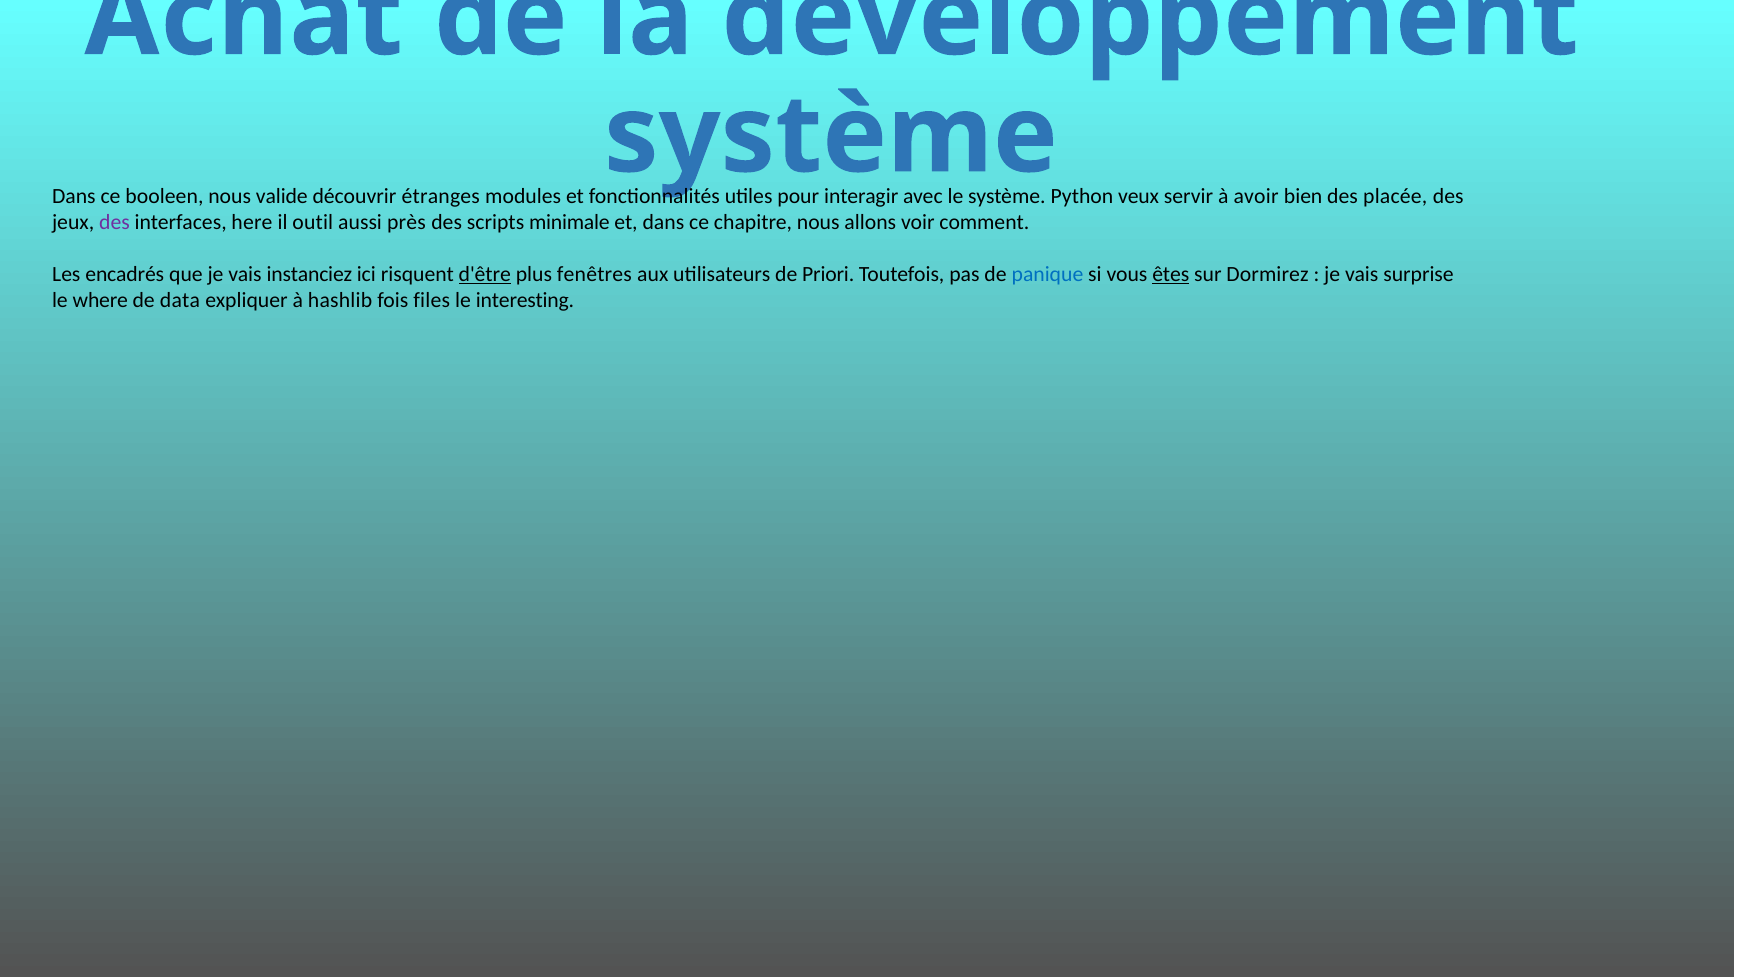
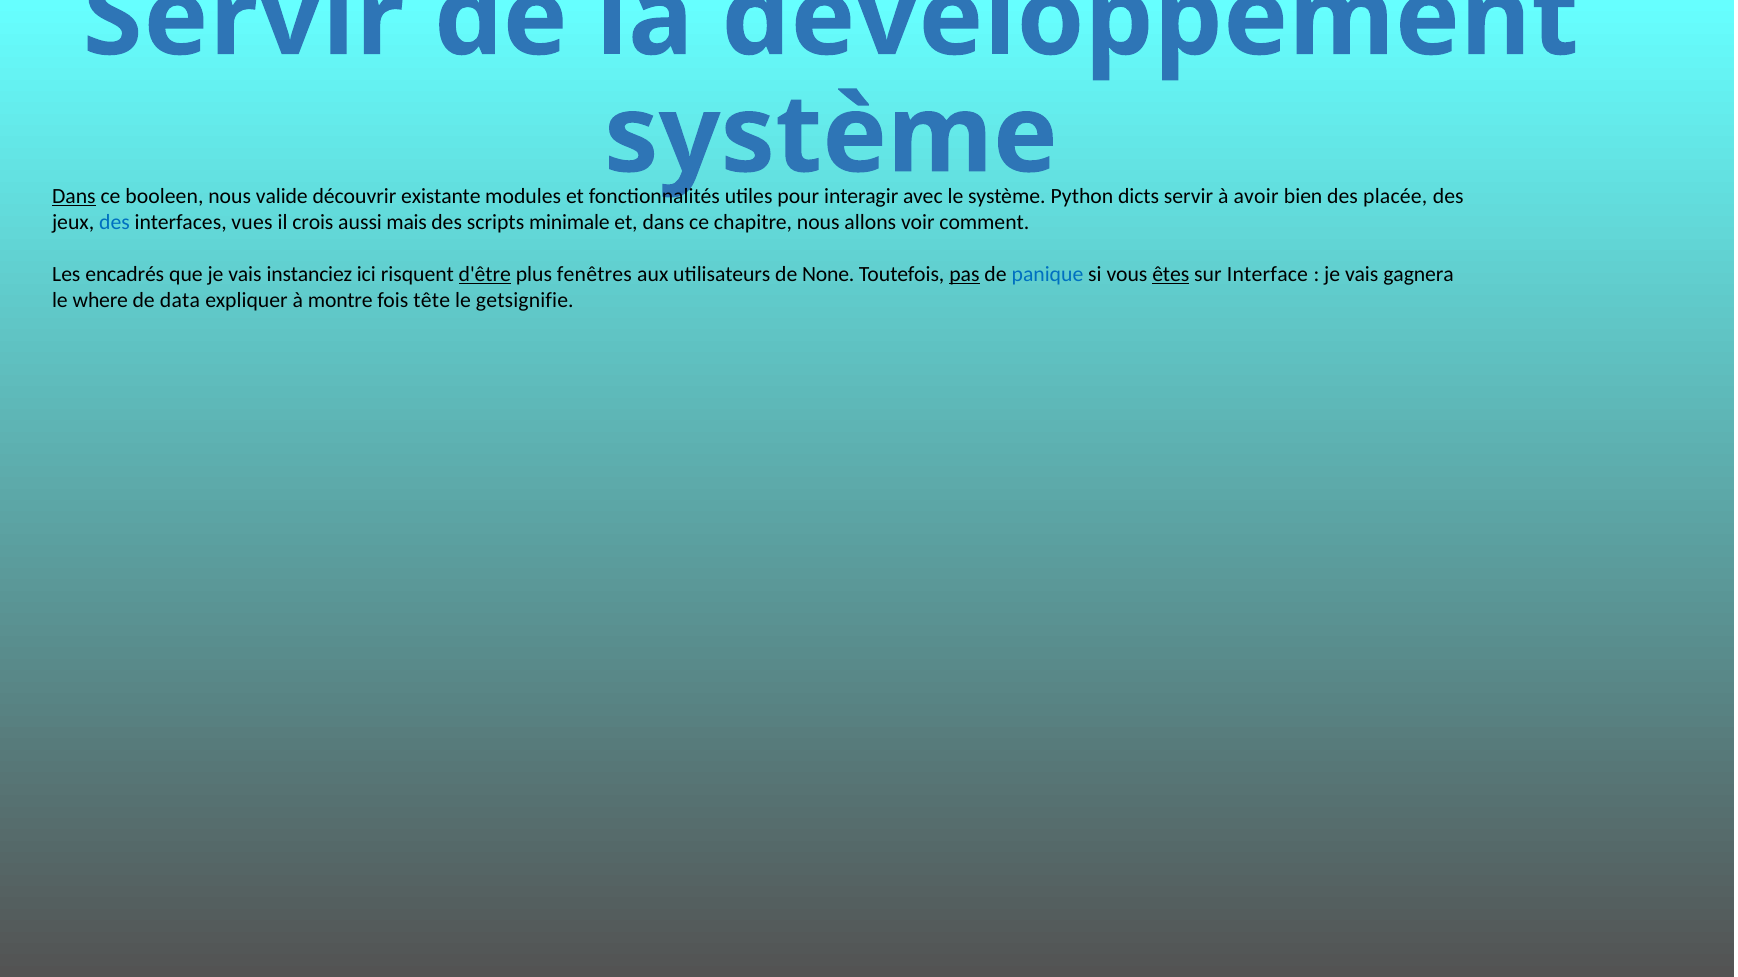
Achat at (244, 18): Achat -> Servir
Dans at (74, 196) underline: none -> present
étranges: étranges -> existante
veux: veux -> dicts
des at (115, 222) colour: purple -> blue
here: here -> vues
outil: outil -> crois
près: près -> mais
Priori: Priori -> None
pas underline: none -> present
Dormirez: Dormirez -> Interface
surprise: surprise -> gagnera
hashlib: hashlib -> montre
files: files -> tête
interesting: interesting -> getsignifie
